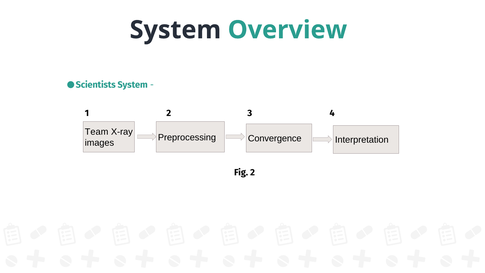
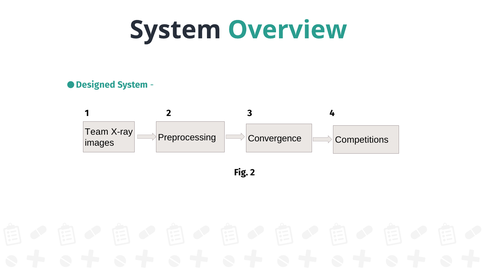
Scientists: Scientists -> Designed
Interpretation: Interpretation -> Competitions
